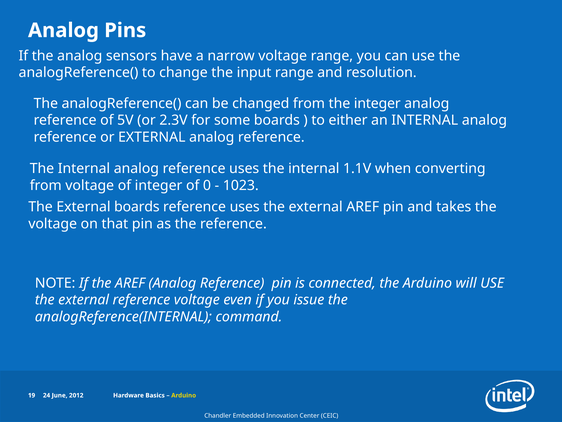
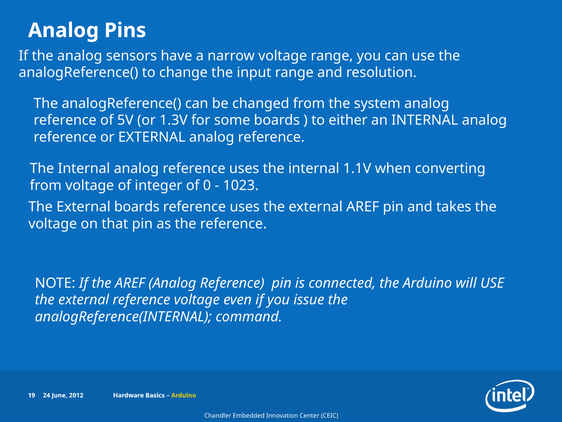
the integer: integer -> system
2.3V: 2.3V -> 1.3V
